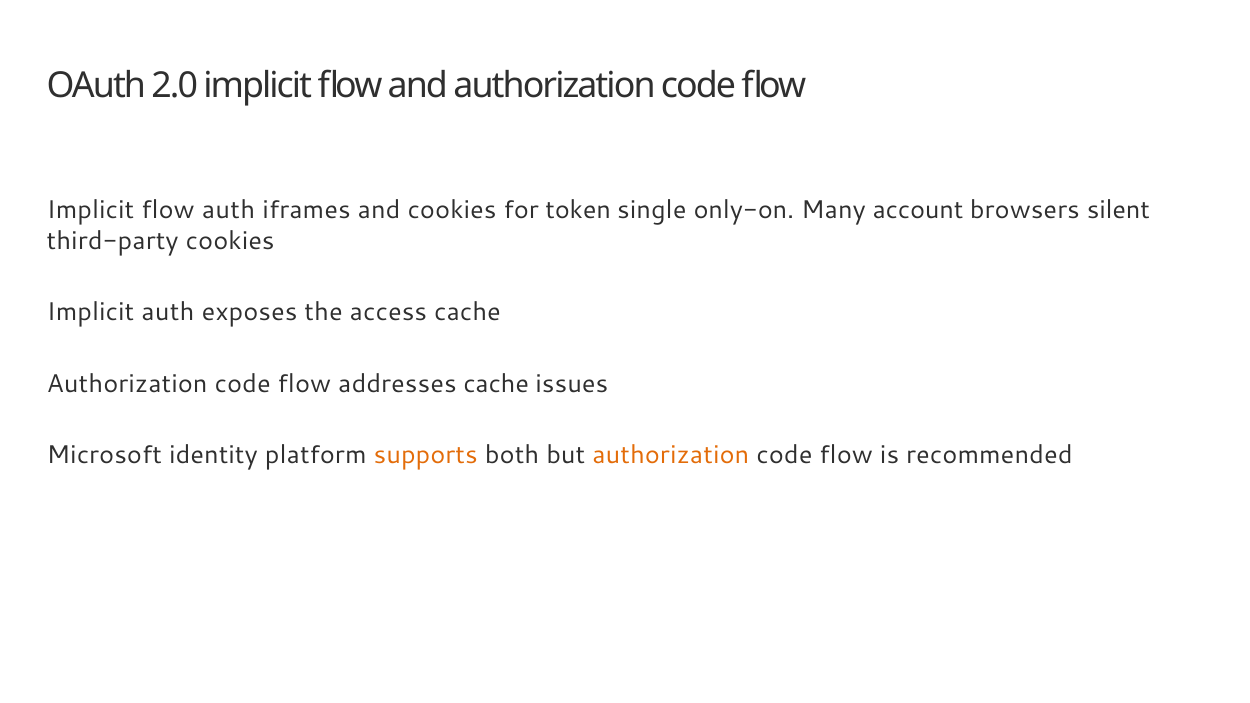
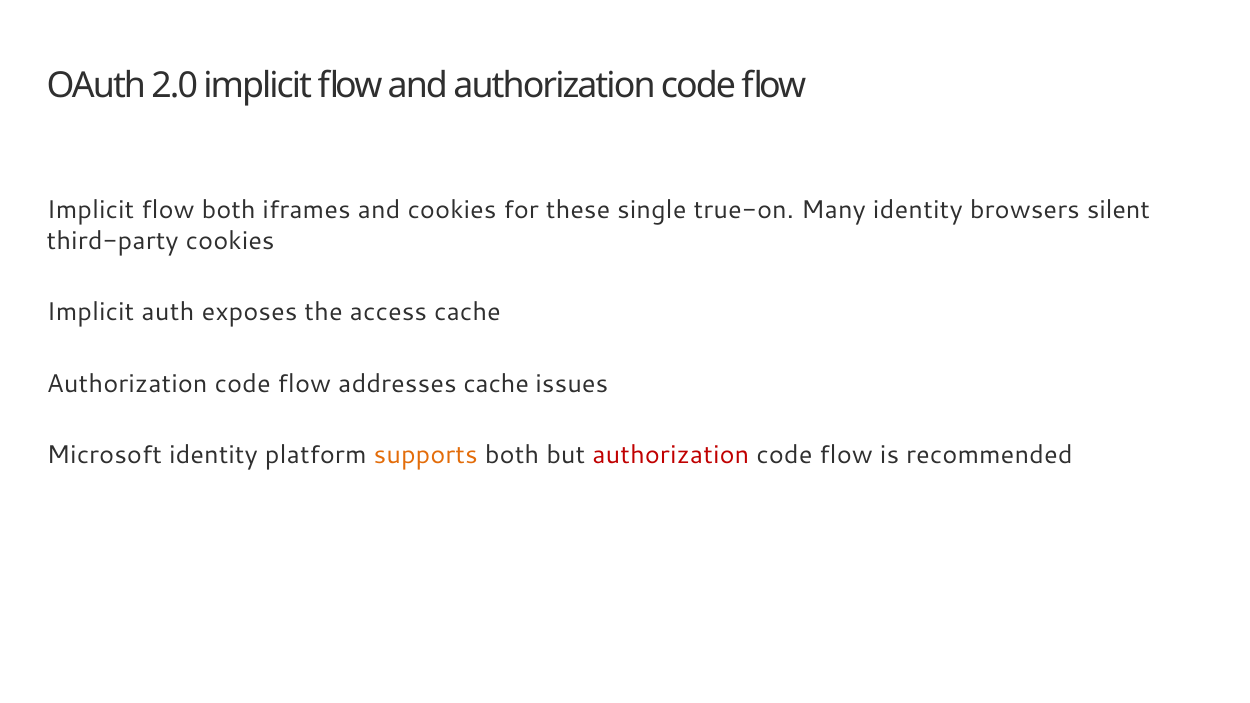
flow auth: auth -> both
token: token -> these
only-on: only-on -> true-on
Many account: account -> identity
authorization at (671, 455) colour: orange -> red
